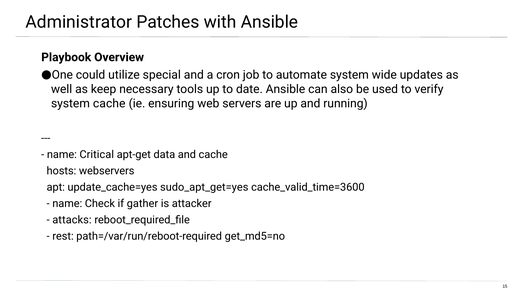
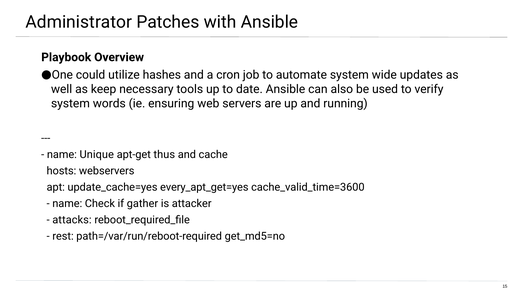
special: special -> hashes
system cache: cache -> words
Critical: Critical -> Unique
data: data -> thus
sudo_apt_get=yes: sudo_apt_get=yes -> every_apt_get=yes
